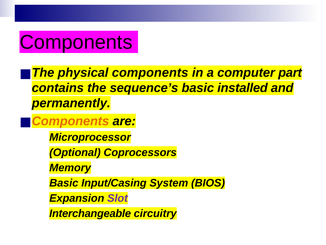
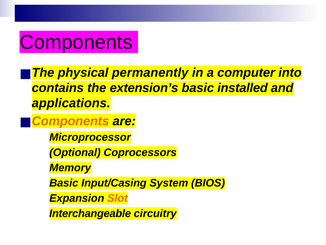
physical components: components -> permanently
part: part -> into
sequence’s: sequence’s -> extension’s
permanently: permanently -> applications
Slot colour: purple -> orange
